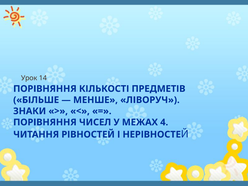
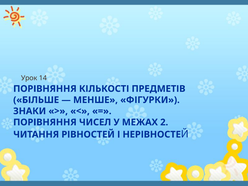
ЛІВОРУЧ: ЛІВОРУЧ -> ФІГУРКИ
4: 4 -> 2
